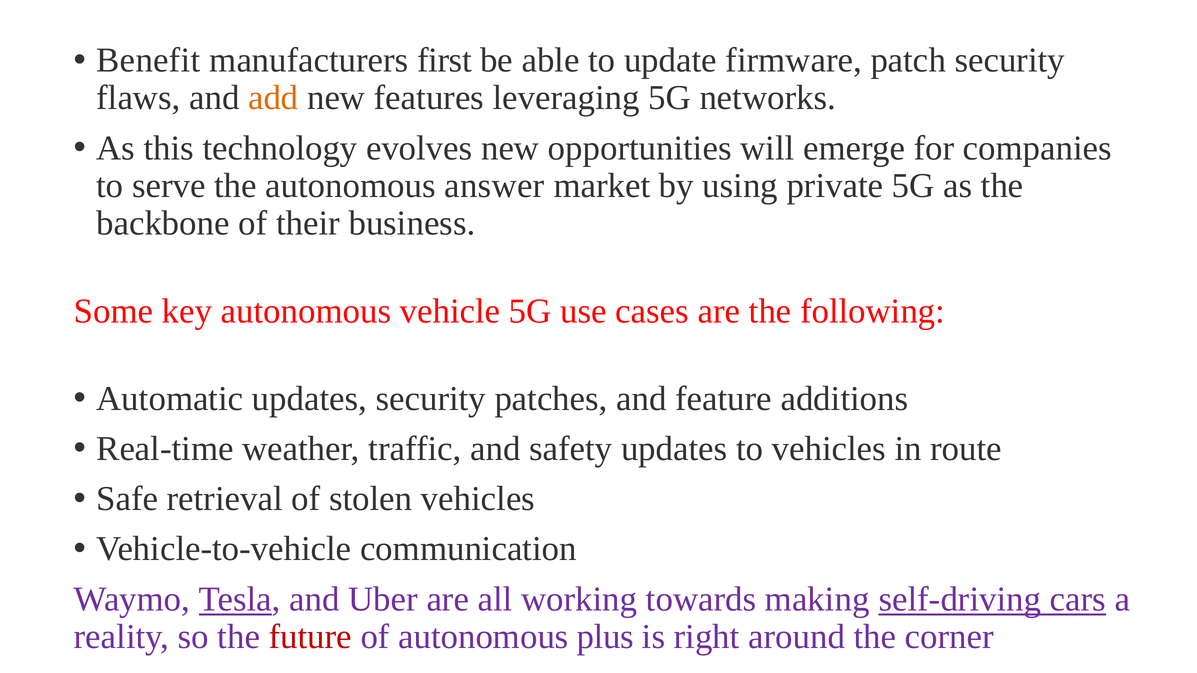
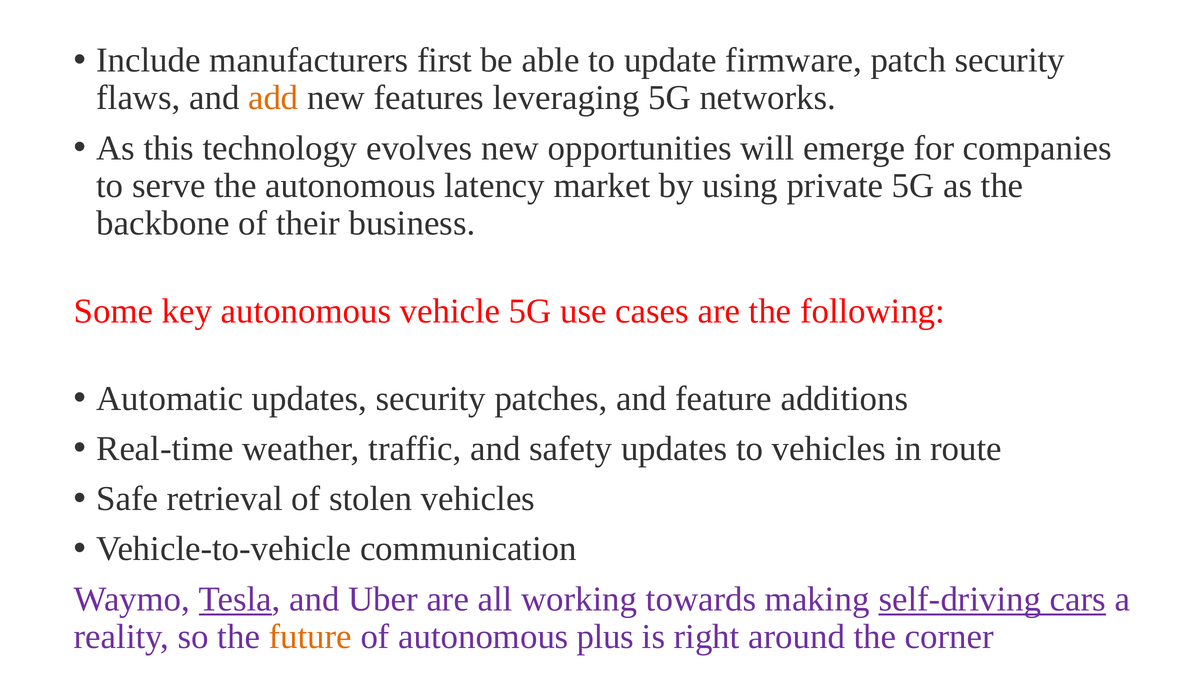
Benefit: Benefit -> Include
answer: answer -> latency
future colour: red -> orange
